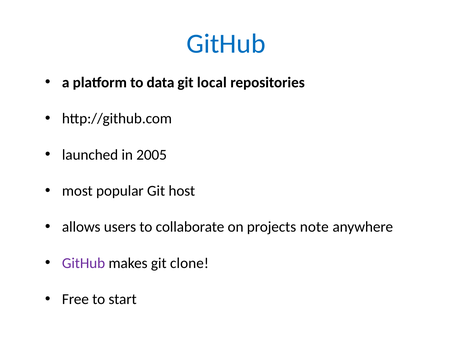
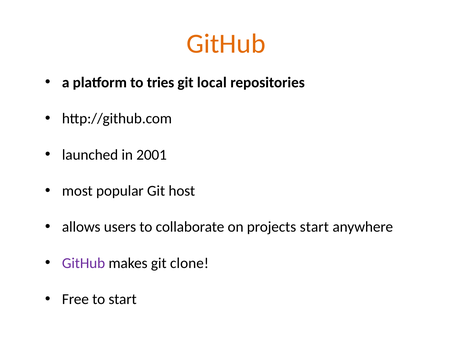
GitHub at (226, 44) colour: blue -> orange
data: data -> tries
2005: 2005 -> 2001
projects note: note -> start
